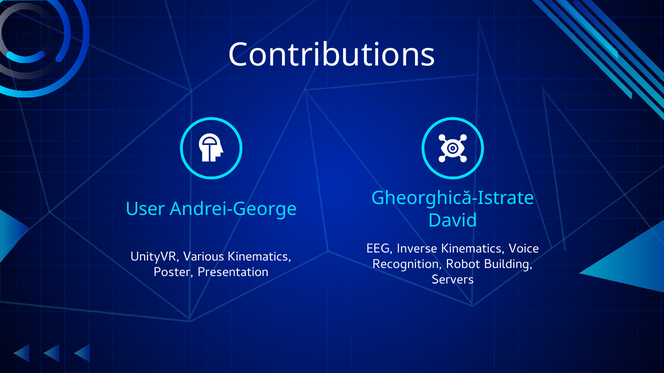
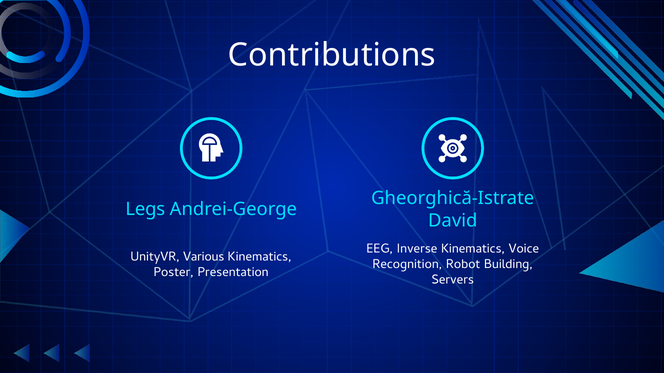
User: User -> Legs
